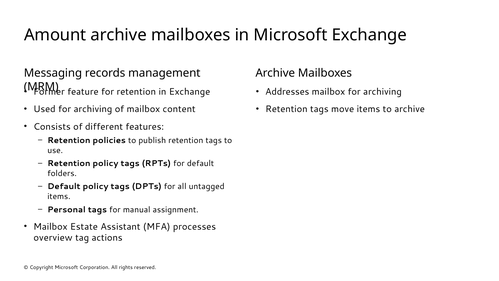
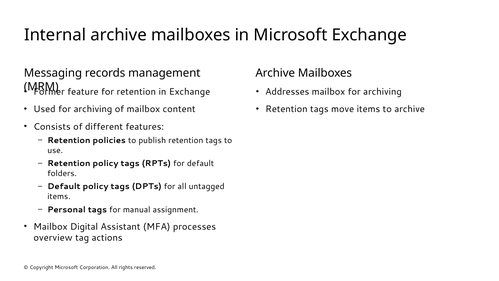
Amount: Amount -> Internal
Estate: Estate -> Digital
